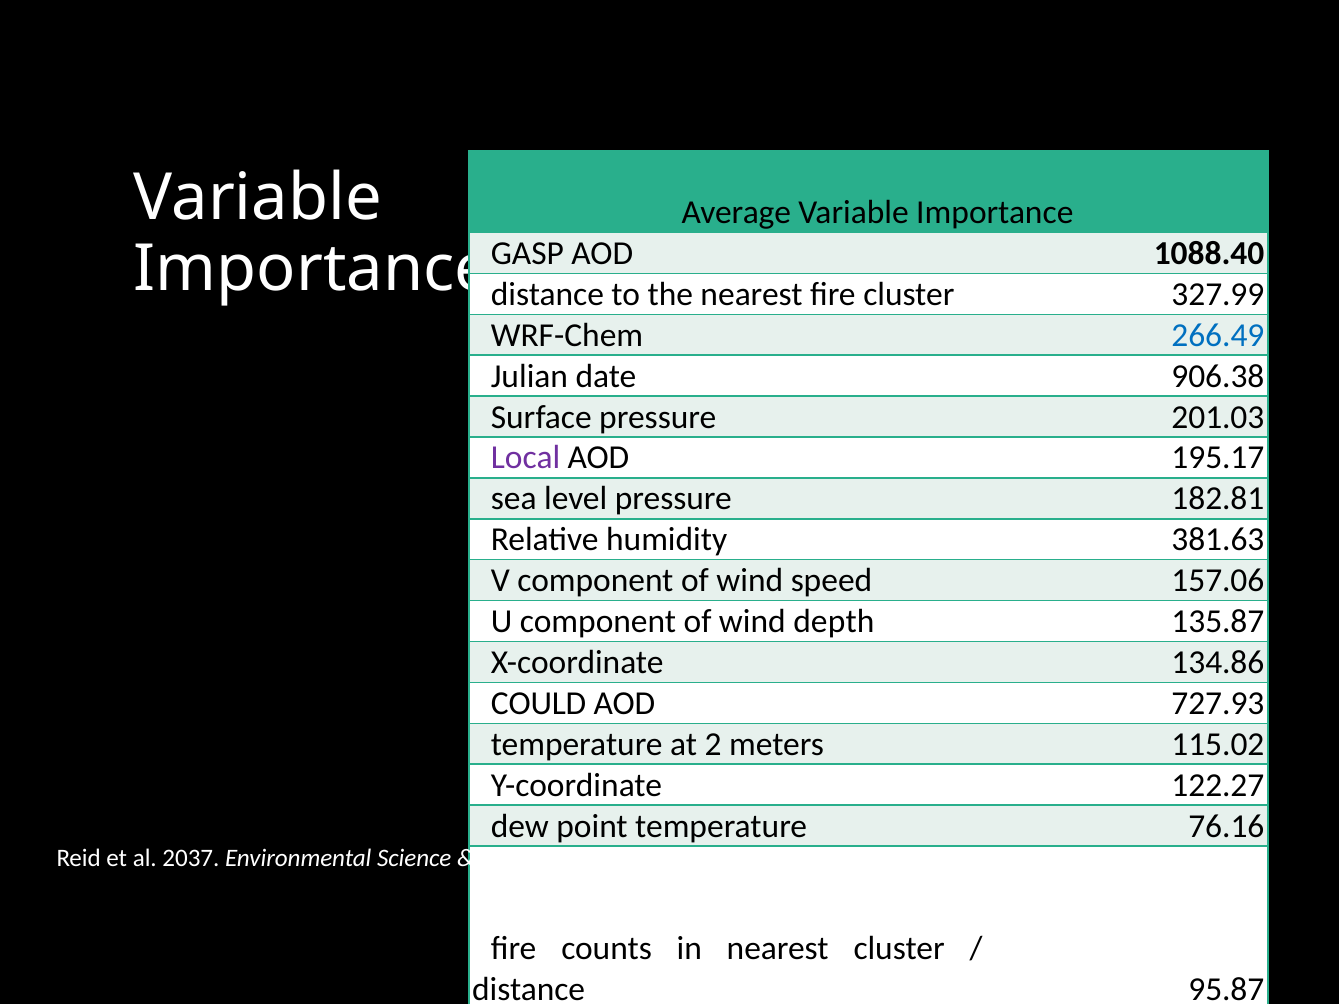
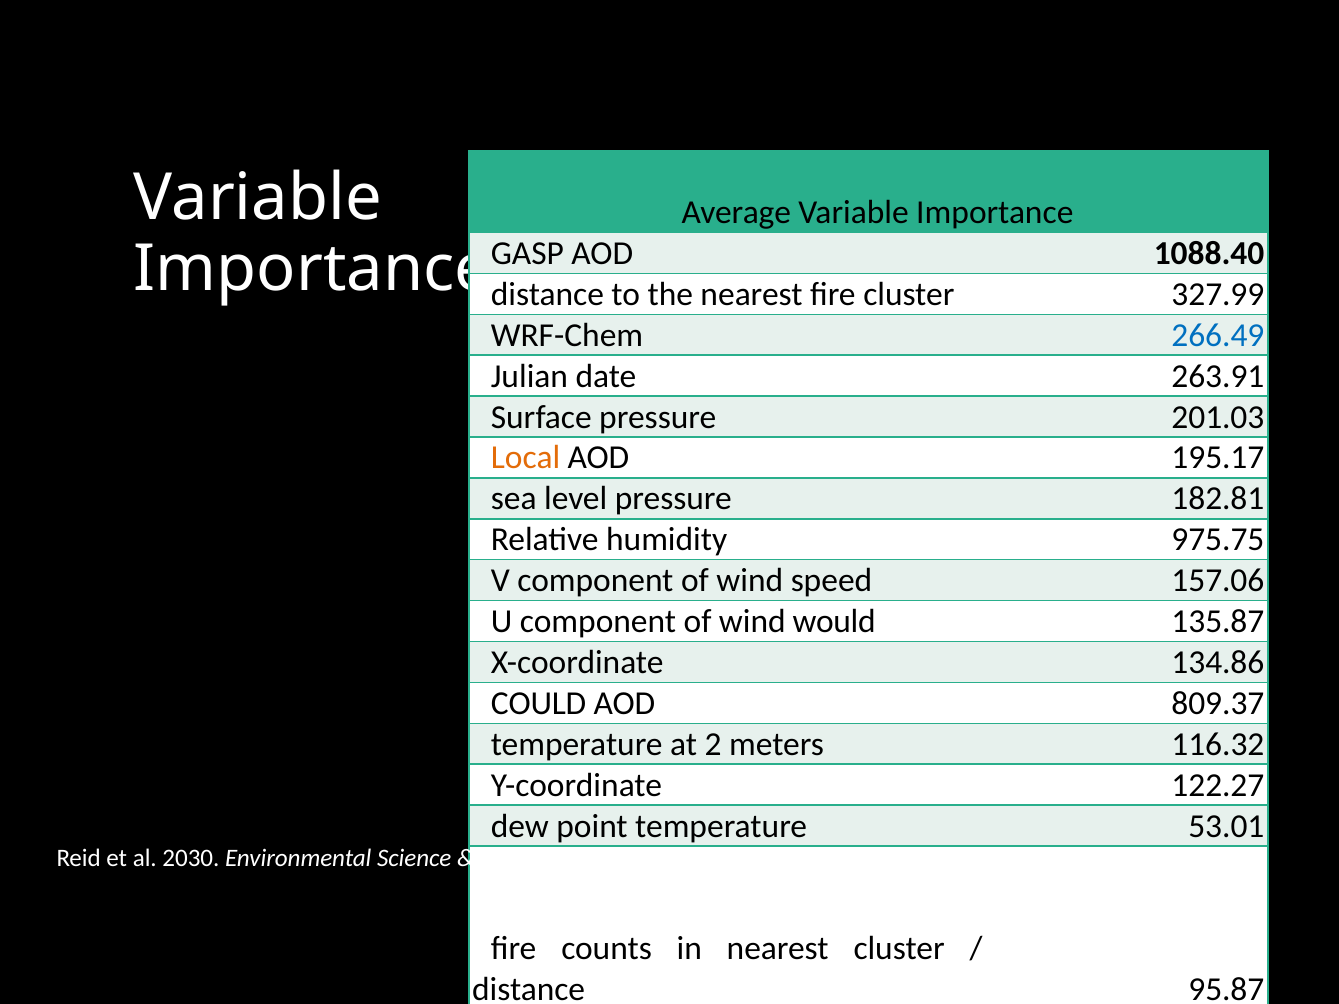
906.38: 906.38 -> 263.91
Local colour: purple -> orange
381.63: 381.63 -> 975.75
depth: depth -> would
727.93: 727.93 -> 809.37
115.02: 115.02 -> 116.32
76.16: 76.16 -> 53.01
2037: 2037 -> 2030
